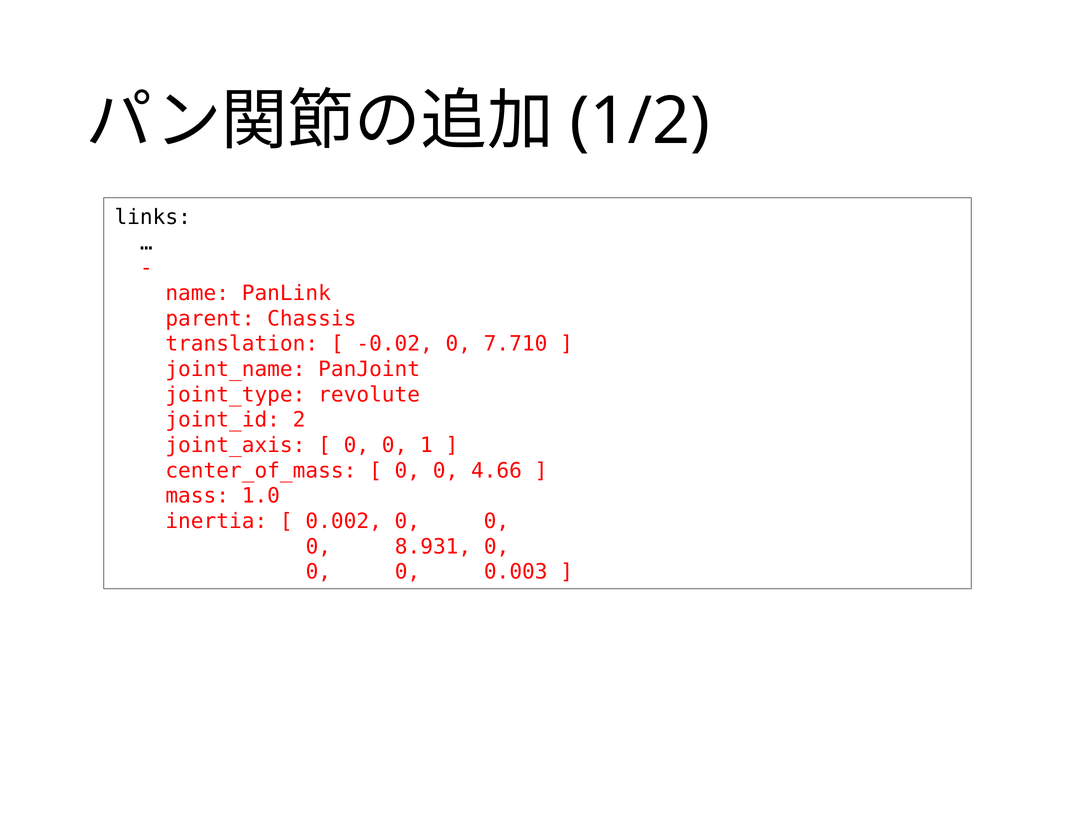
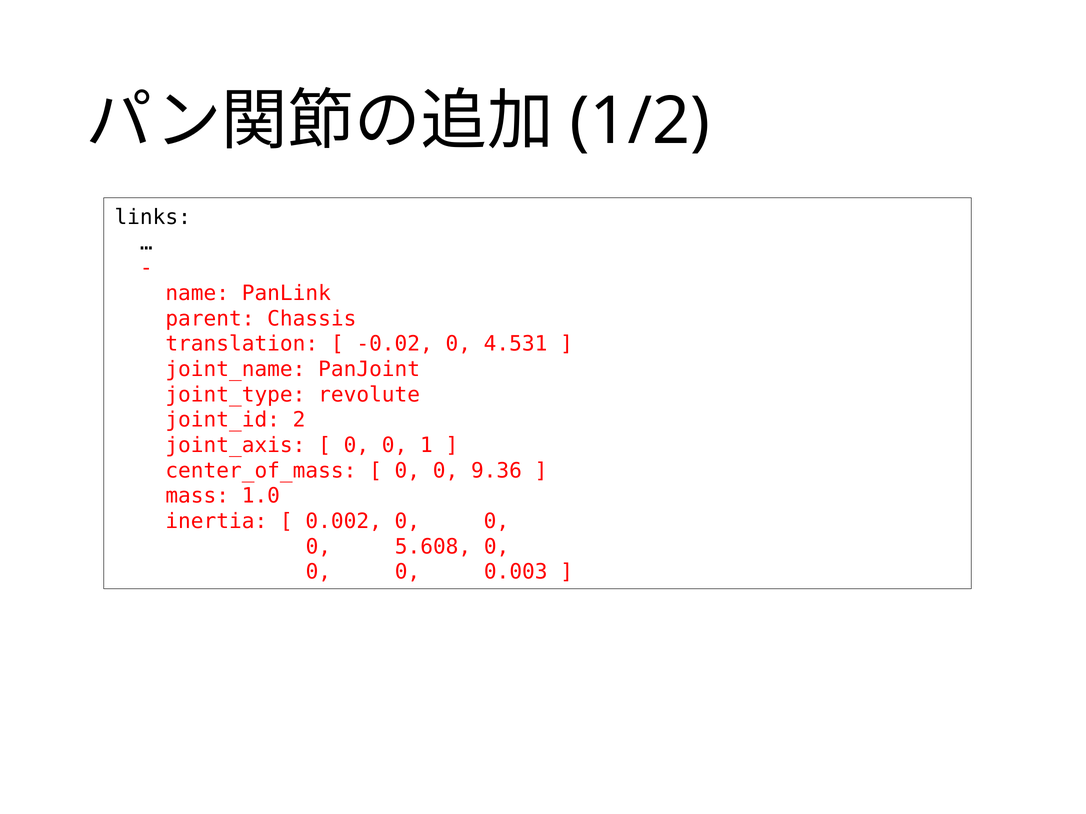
7.710: 7.710 -> 4.531
4.66: 4.66 -> 9.36
8.931: 8.931 -> 5.608
